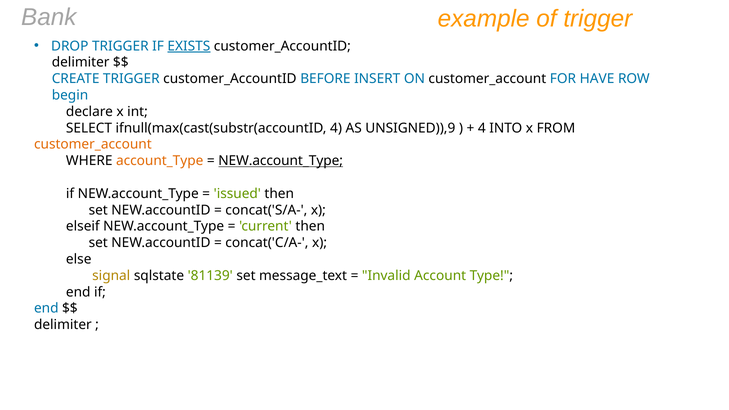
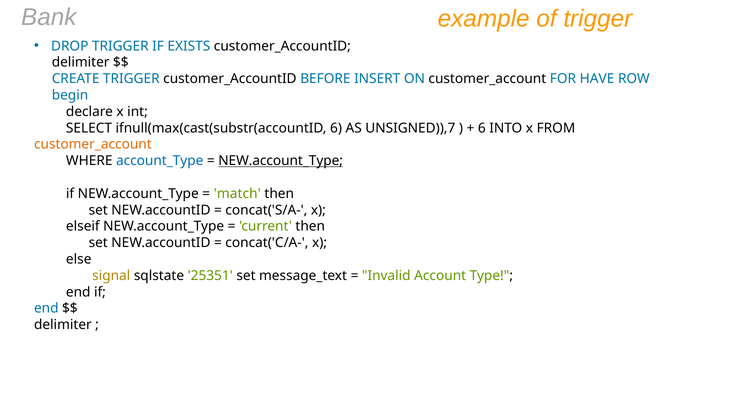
EXISTS underline: present -> none
ifnull(max(cast(substr(accountID 4: 4 -> 6
UNSIGNED)),9: UNSIGNED)),9 -> UNSIGNED)),7
4 at (482, 128): 4 -> 6
account_Type colour: orange -> blue
issued: issued -> match
81139: 81139 -> 25351
